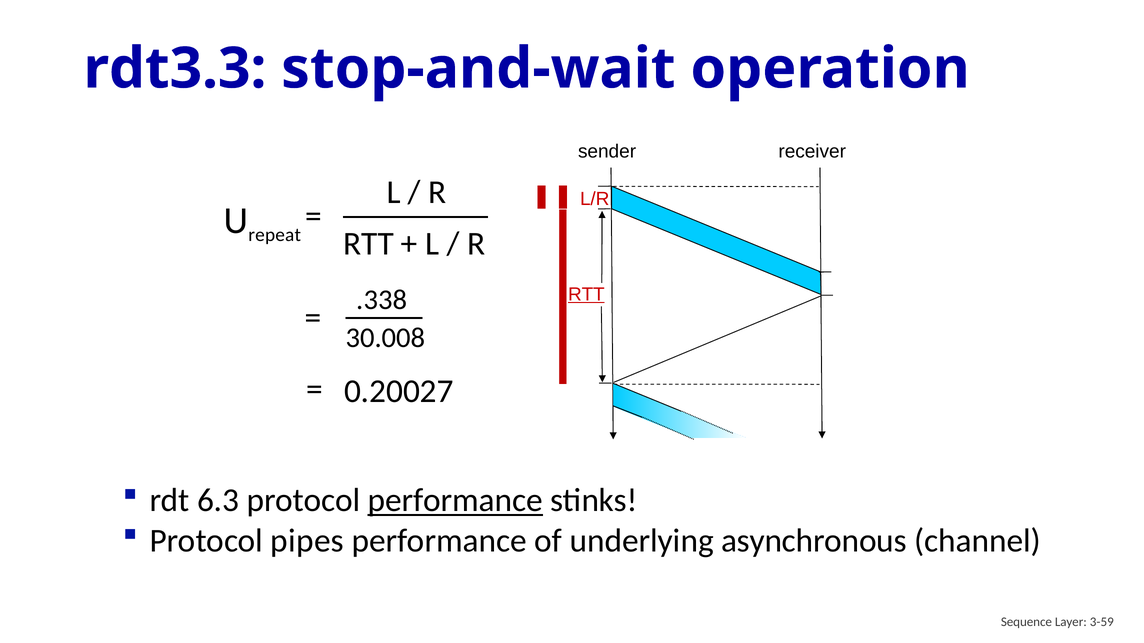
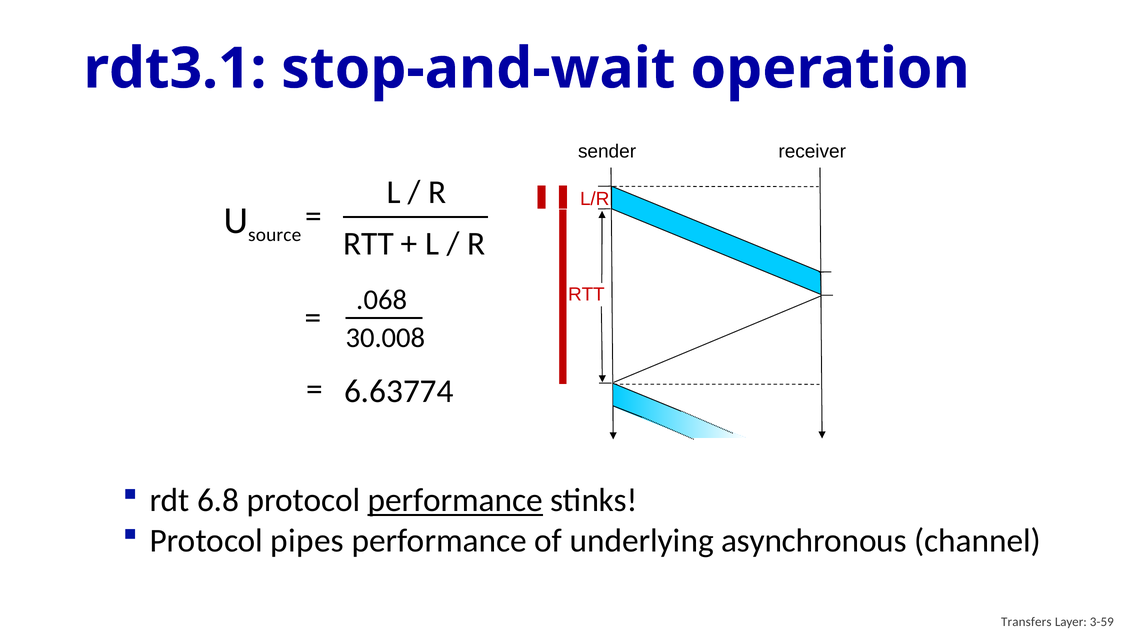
rdt3.3: rdt3.3 -> rdt3.1
repeat: repeat -> source
RTT at (586, 295) underline: present -> none
.338: .338 -> .068
0.20027: 0.20027 -> 6.63774
6.3: 6.3 -> 6.8
Sequence: Sequence -> Transfers
